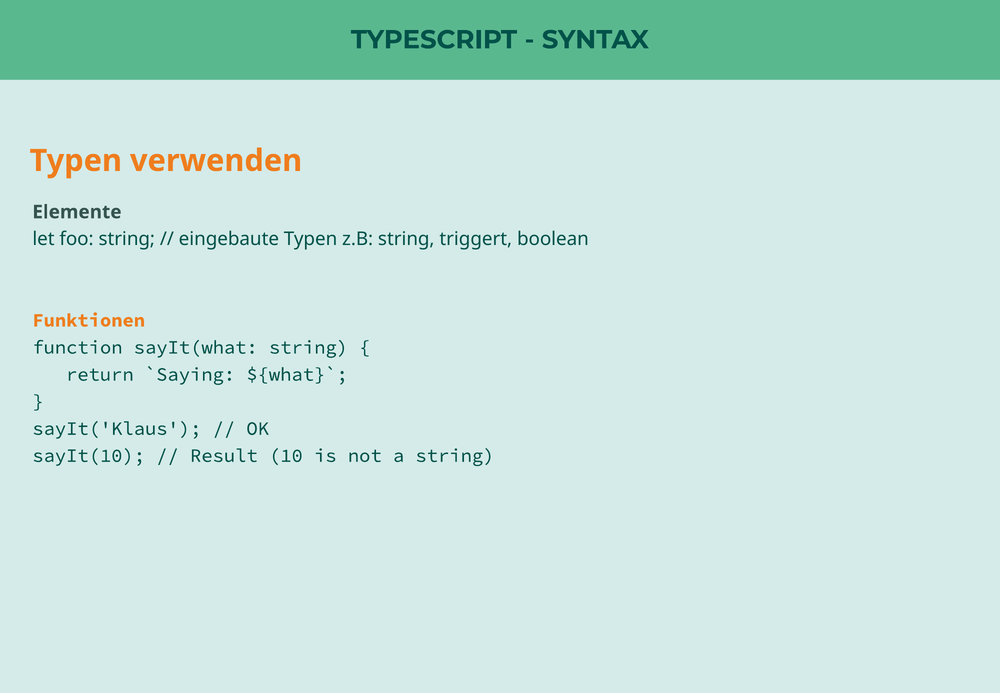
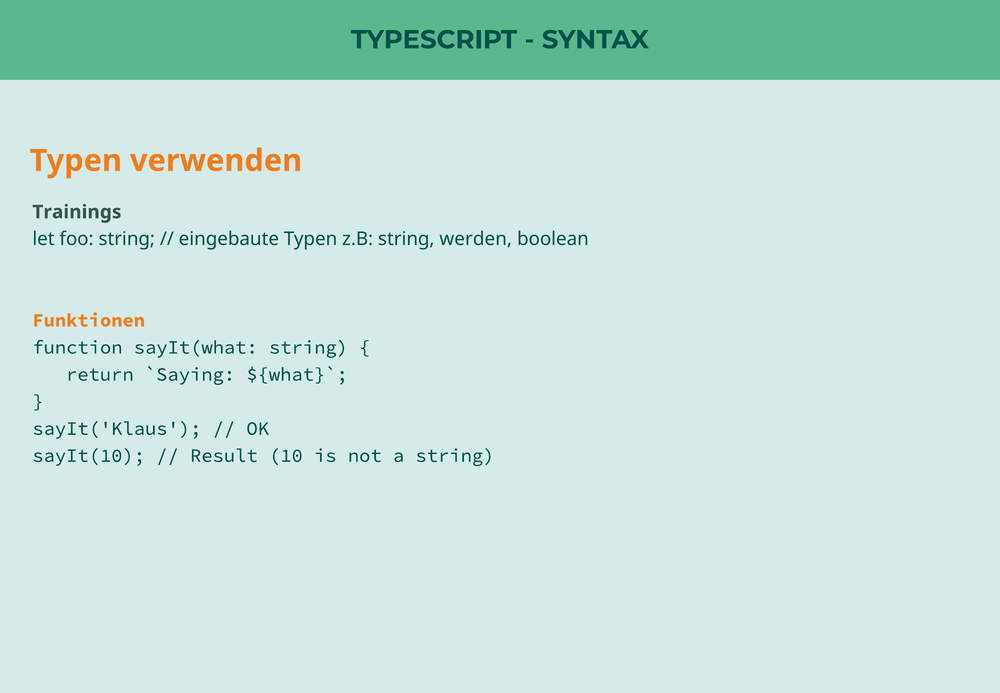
Elemente: Elemente -> Trainings
triggert: triggert -> werden
